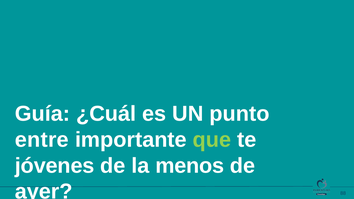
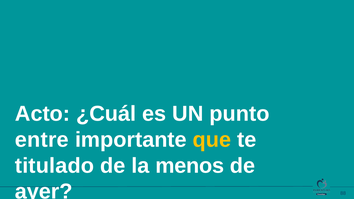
Guía: Guía -> Acto
que colour: light green -> yellow
jóvenes: jóvenes -> titulado
